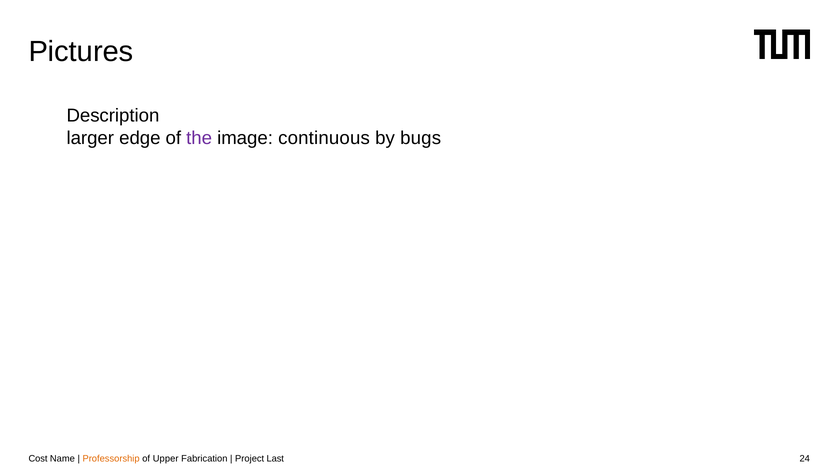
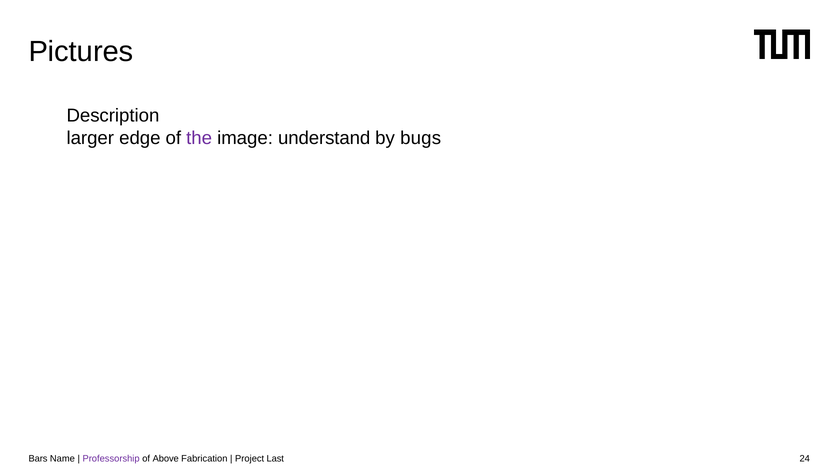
continuous: continuous -> understand
Cost: Cost -> Bars
Professorship colour: orange -> purple
Upper: Upper -> Above
